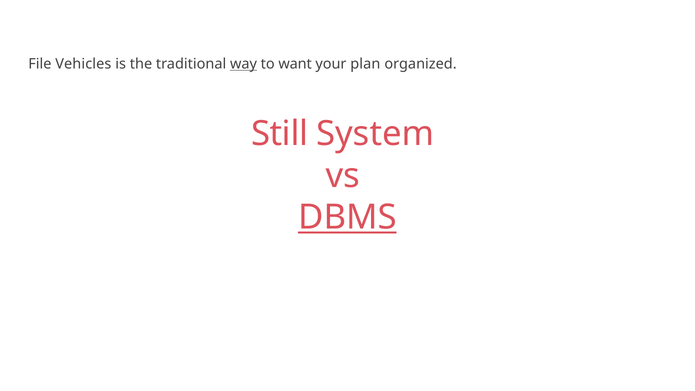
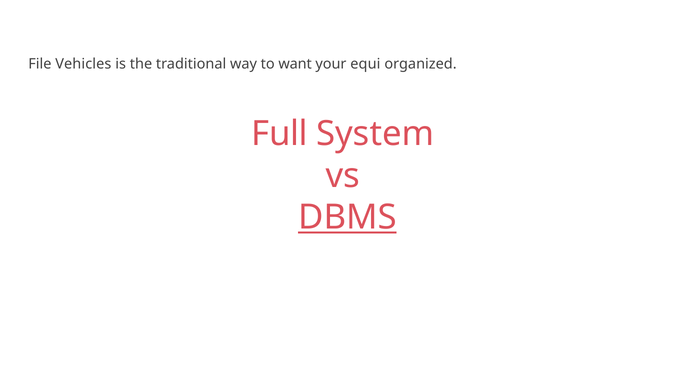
way underline: present -> none
plan: plan -> equi
Still: Still -> Full
